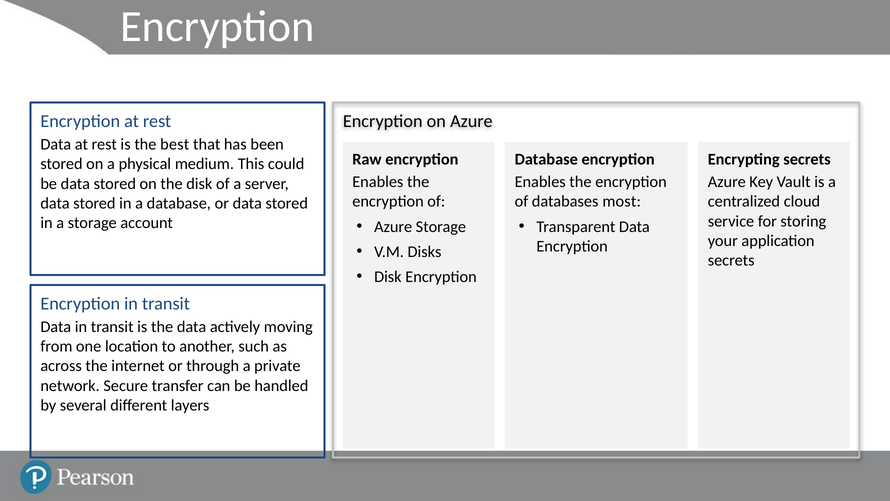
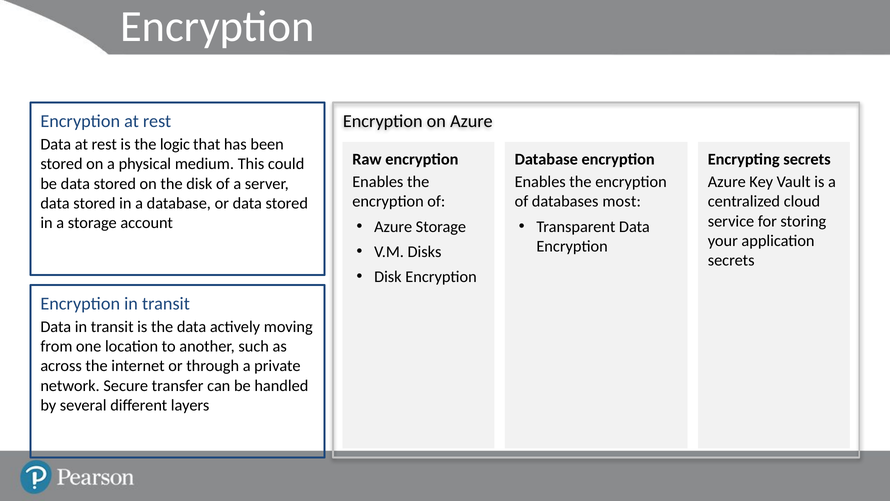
best: best -> logic
